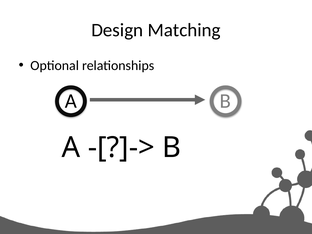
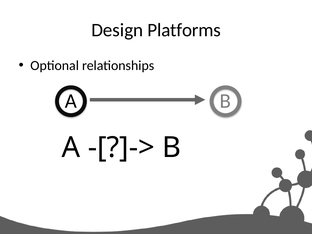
Matching: Matching -> Platforms
